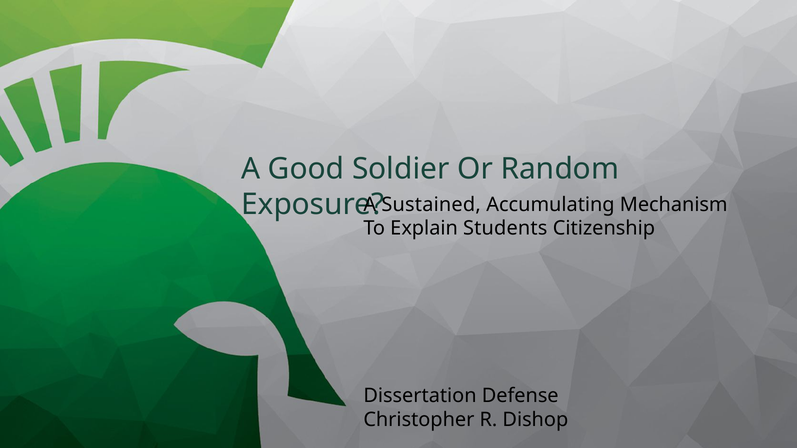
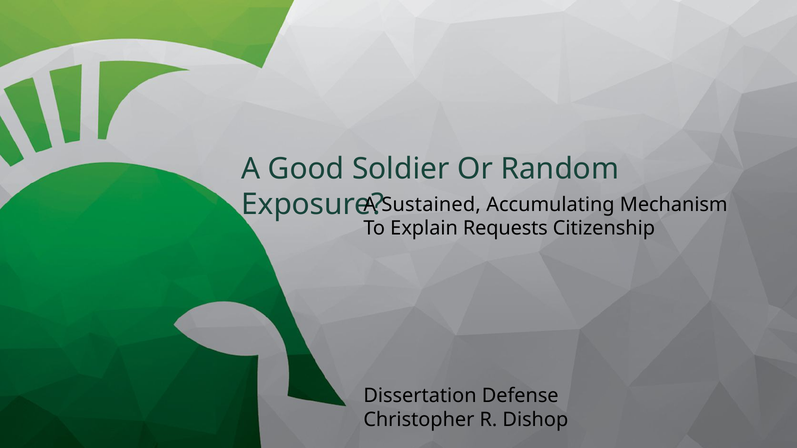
Students: Students -> Requests
